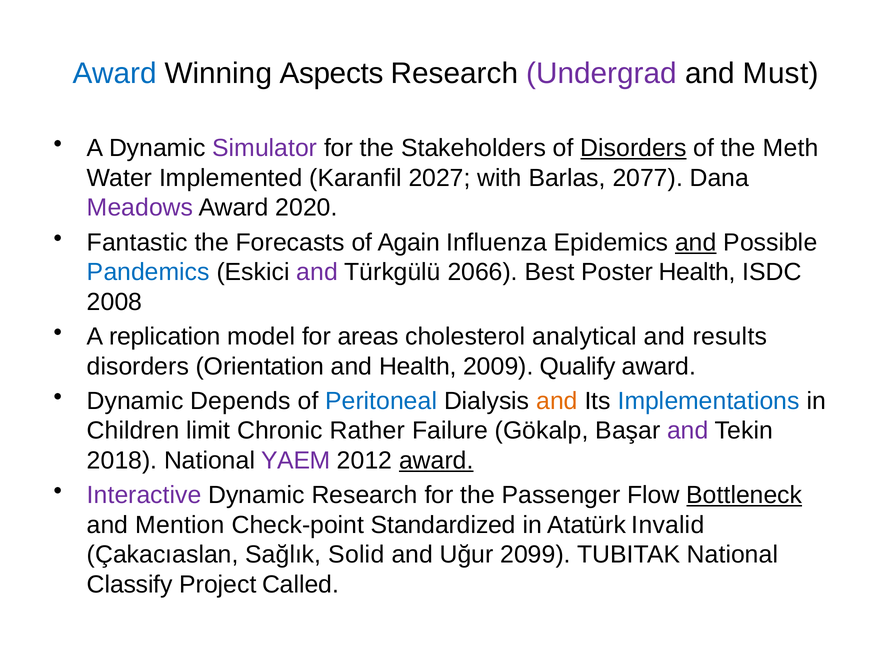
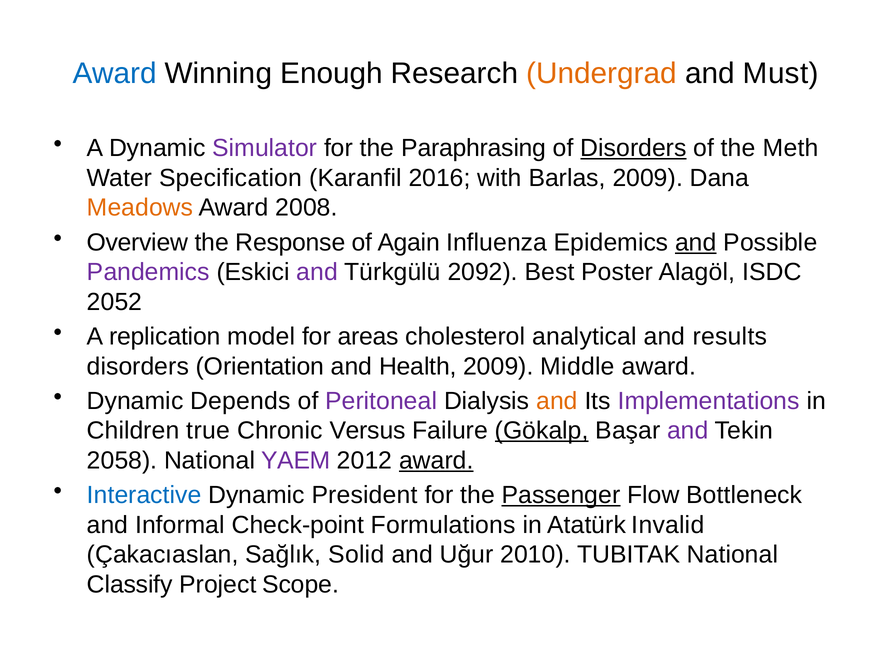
Aspects: Aspects -> Enough
Undergrad colour: purple -> orange
Stakeholders: Stakeholders -> Paraphrasing
Implemented: Implemented -> Specification
2027: 2027 -> 2016
Barlas 2077: 2077 -> 2009
Meadows colour: purple -> orange
2020: 2020 -> 2008
Fantastic: Fantastic -> Overview
Forecasts: Forecasts -> Response
Pandemics colour: blue -> purple
2066: 2066 -> 2092
Poster Health: Health -> Alagöl
2008: 2008 -> 2052
Qualify: Qualify -> Middle
Peritoneal colour: blue -> purple
Implementations colour: blue -> purple
limit: limit -> true
Rather: Rather -> Versus
Gökalp underline: none -> present
2018: 2018 -> 2058
Interactive colour: purple -> blue
Dynamic Research: Research -> President
Passenger underline: none -> present
Bottleneck underline: present -> none
Mention: Mention -> Informal
Standardized: Standardized -> Formulations
2099: 2099 -> 2010
Called: Called -> Scope
